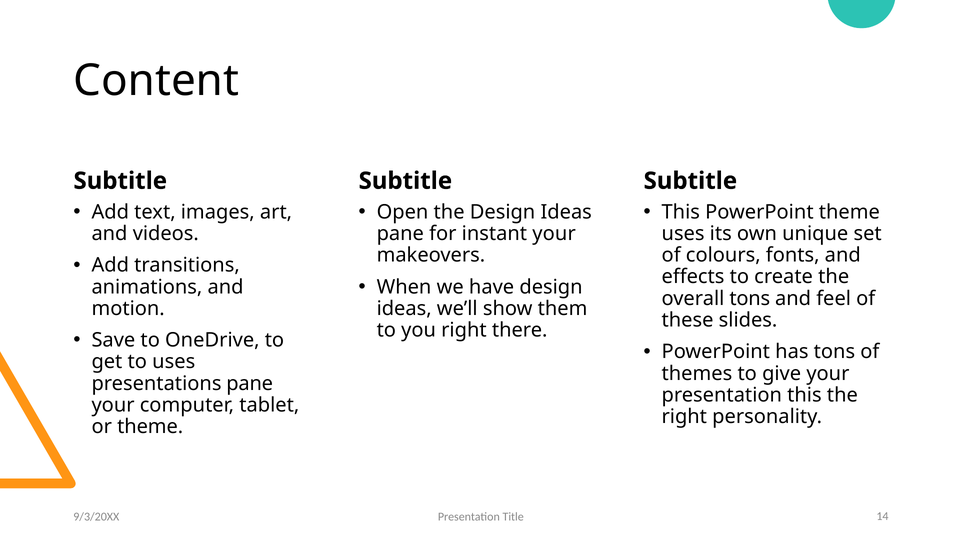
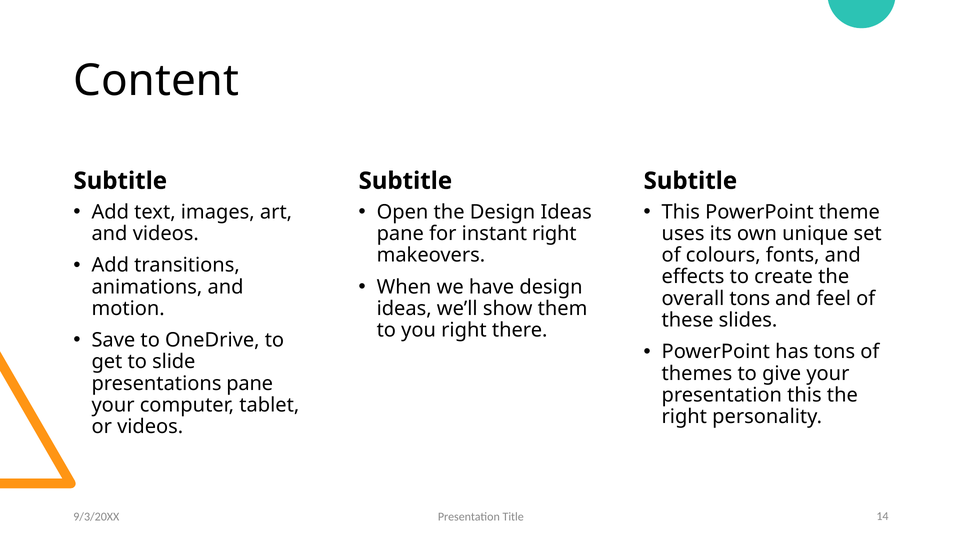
instant your: your -> right
to uses: uses -> slide
or theme: theme -> videos
